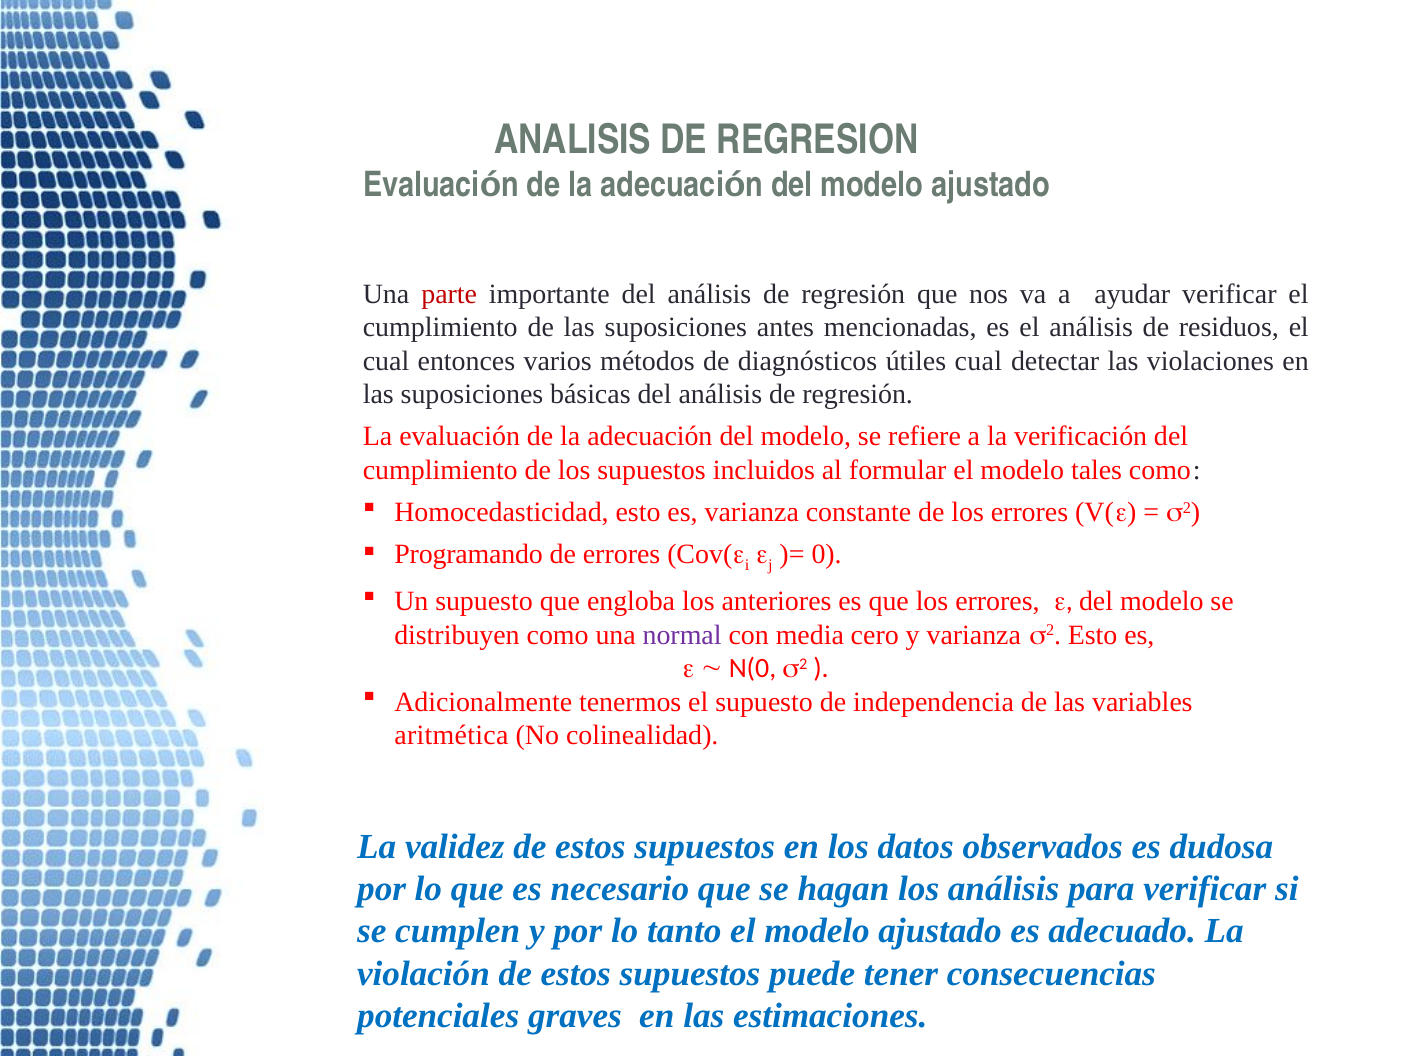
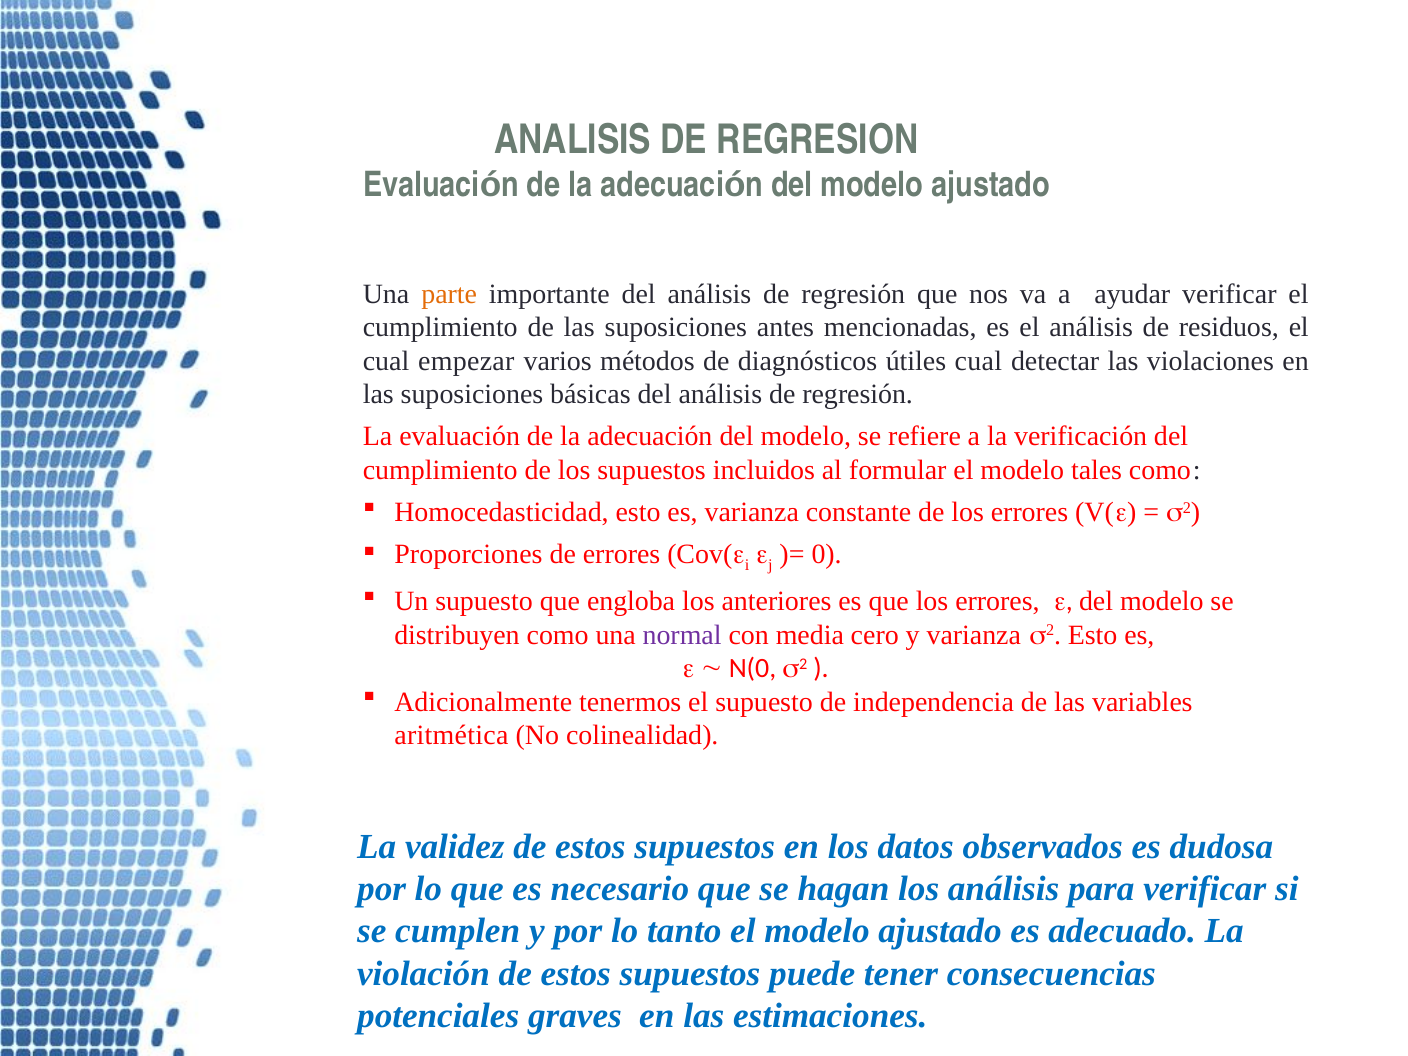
parte colour: red -> orange
entonces: entonces -> empezar
Programando: Programando -> Proporciones
